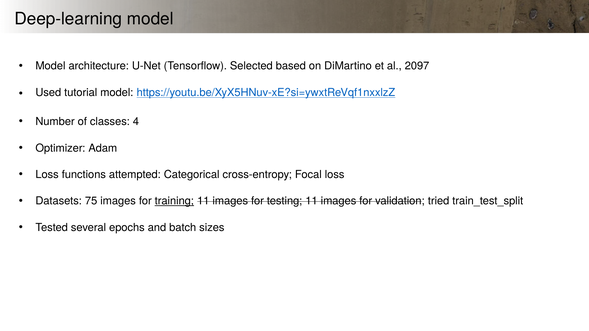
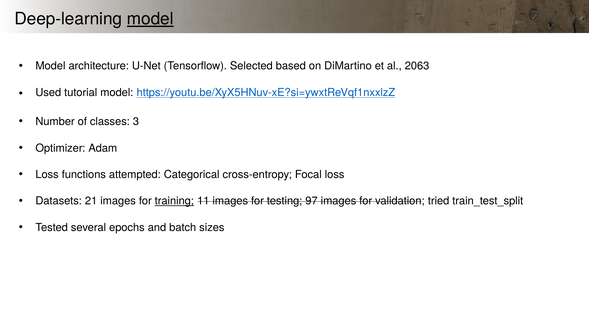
model at (150, 19) underline: none -> present
2097: 2097 -> 2063
4: 4 -> 3
75: 75 -> 21
testing 11: 11 -> 97
